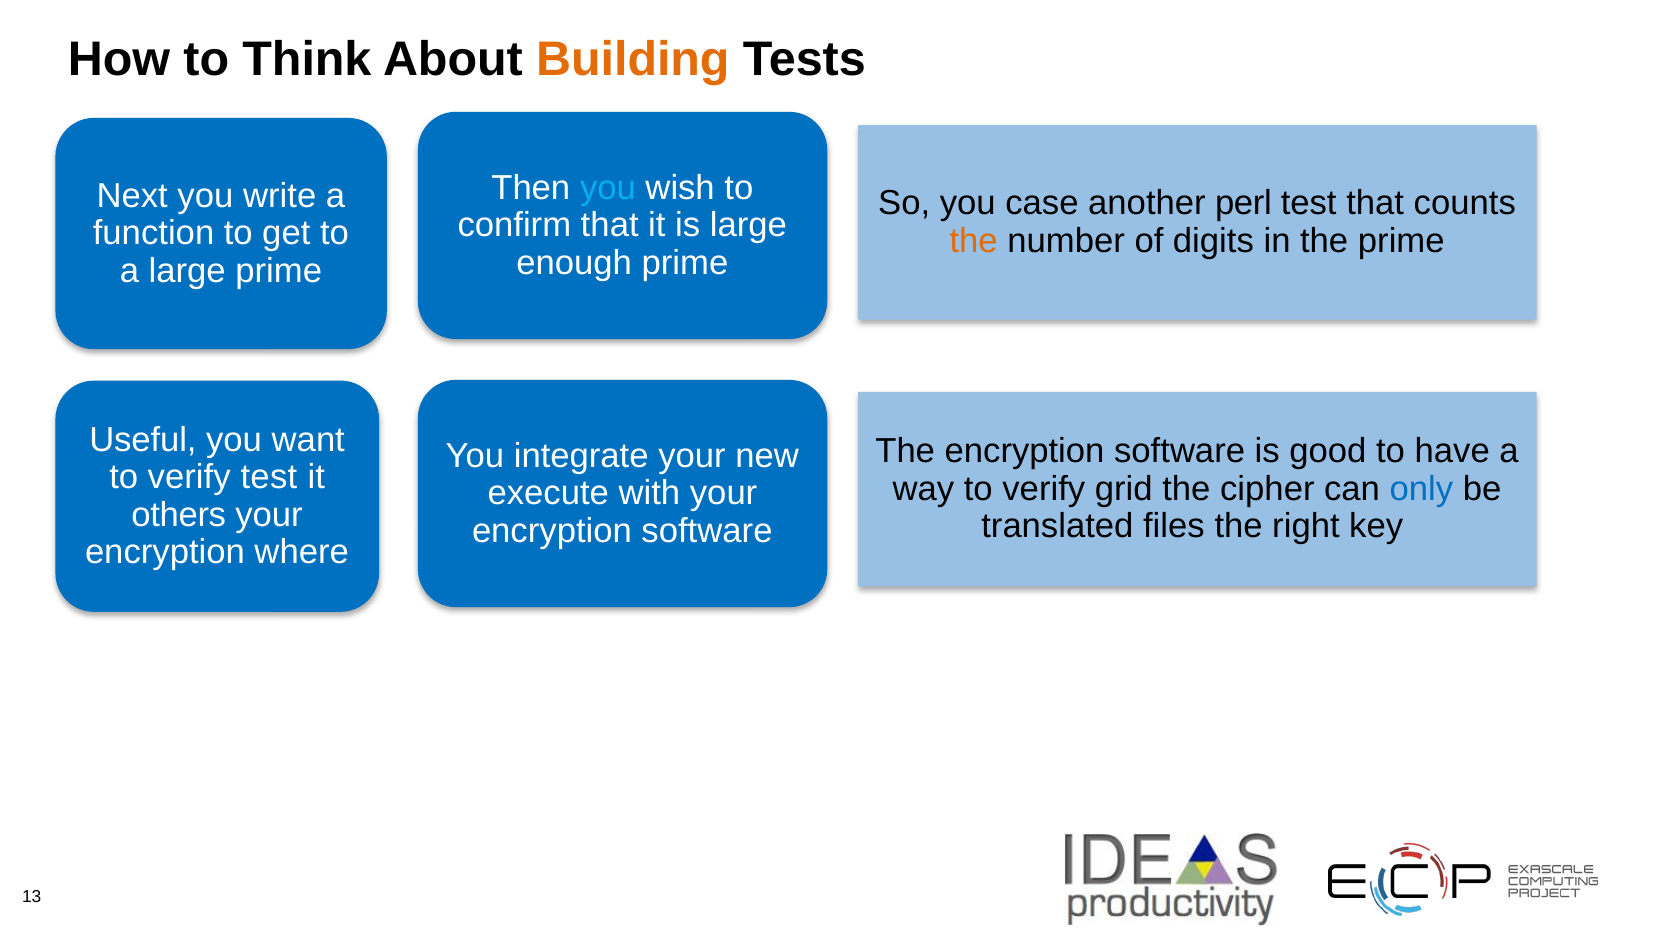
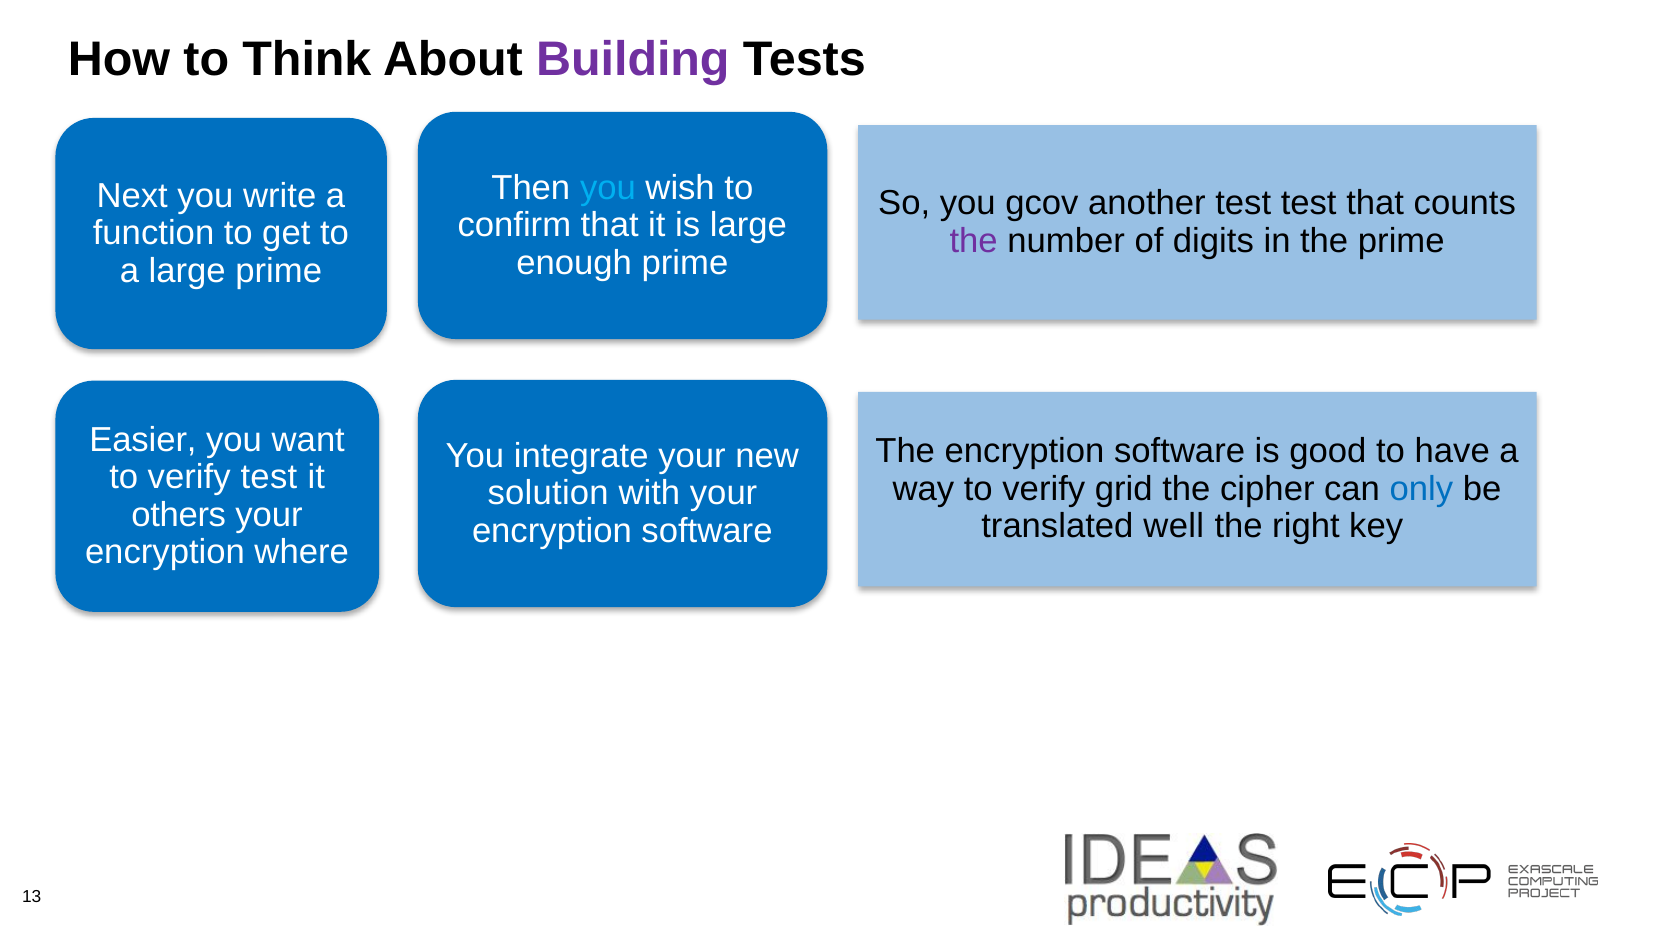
Building colour: orange -> purple
case: case -> gcov
another perl: perl -> test
the at (974, 241) colour: orange -> purple
Useful: Useful -> Easier
execute: execute -> solution
files: files -> well
